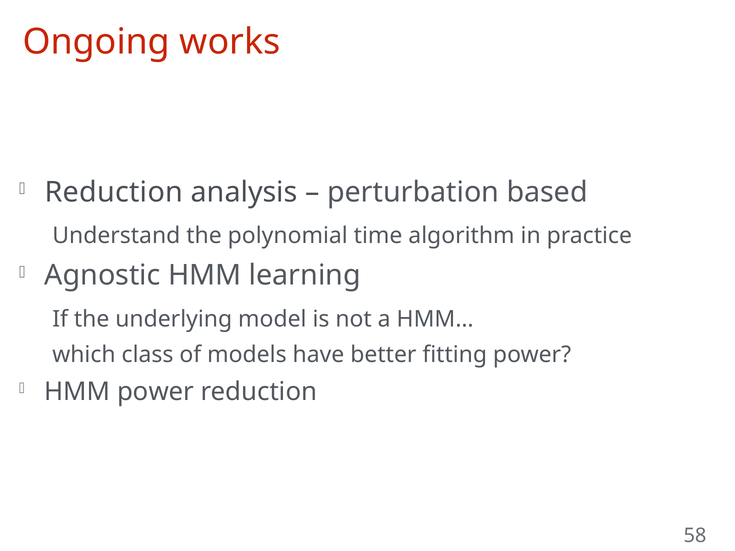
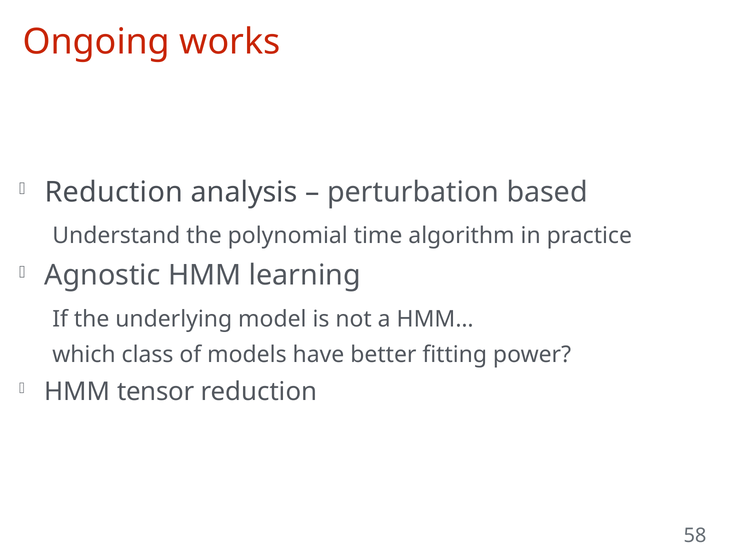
HMM power: power -> tensor
